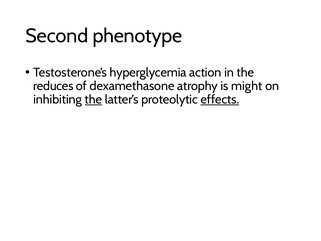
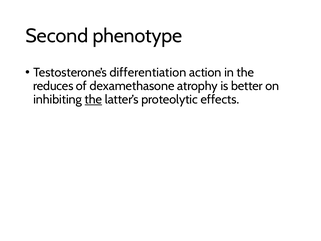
hyperglycemia: hyperglycemia -> differentiation
might: might -> better
effects underline: present -> none
